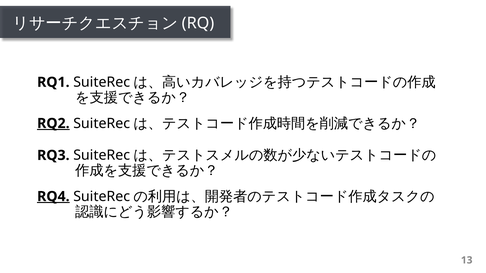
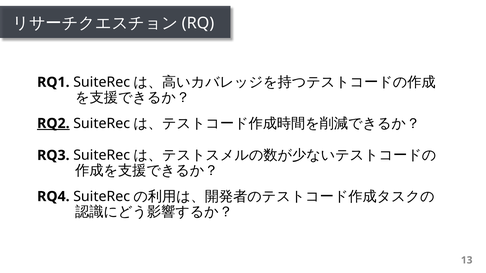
RQ4 underline: present -> none
